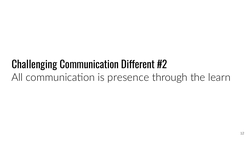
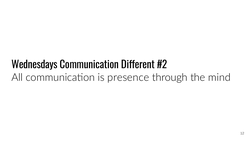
Challenging: Challenging -> Wednesdays
learn: learn -> mind
